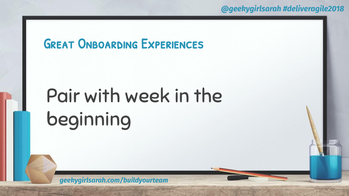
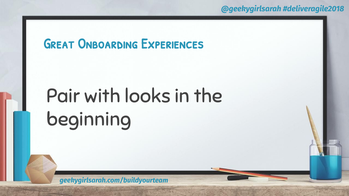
week: week -> looks
